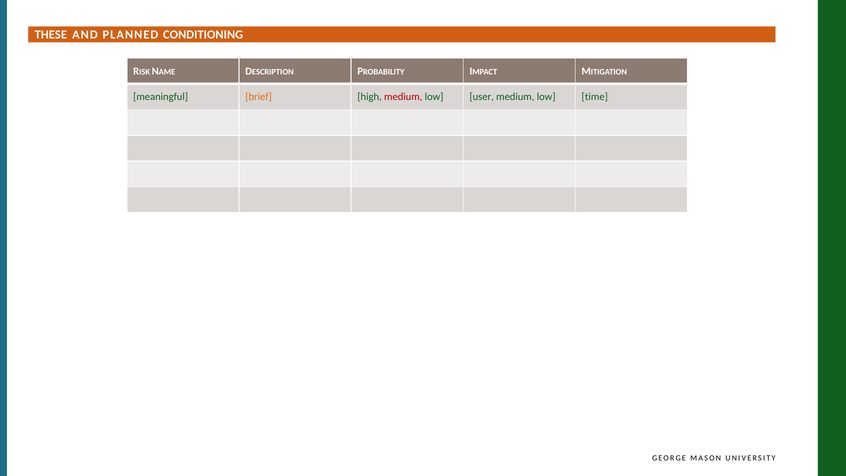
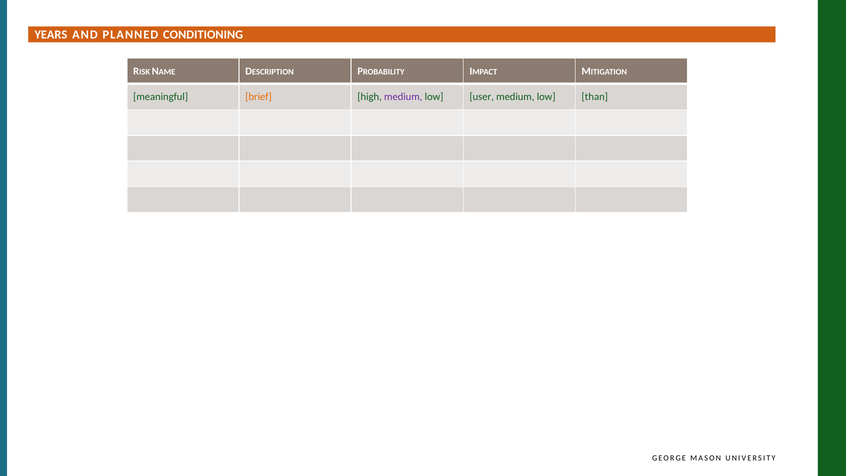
THESE: THESE -> YEARS
medium at (403, 97) colour: red -> purple
time: time -> than
